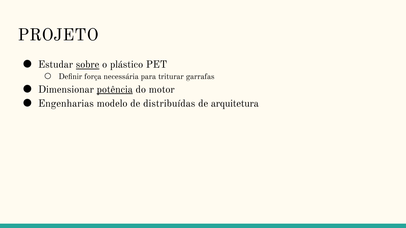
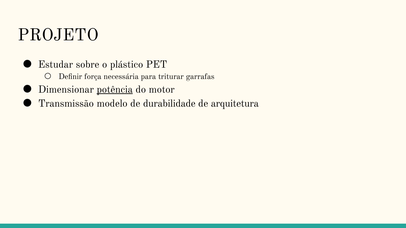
sobre underline: present -> none
Engenharias: Engenharias -> Transmissão
distribuídas: distribuídas -> durabilidade
